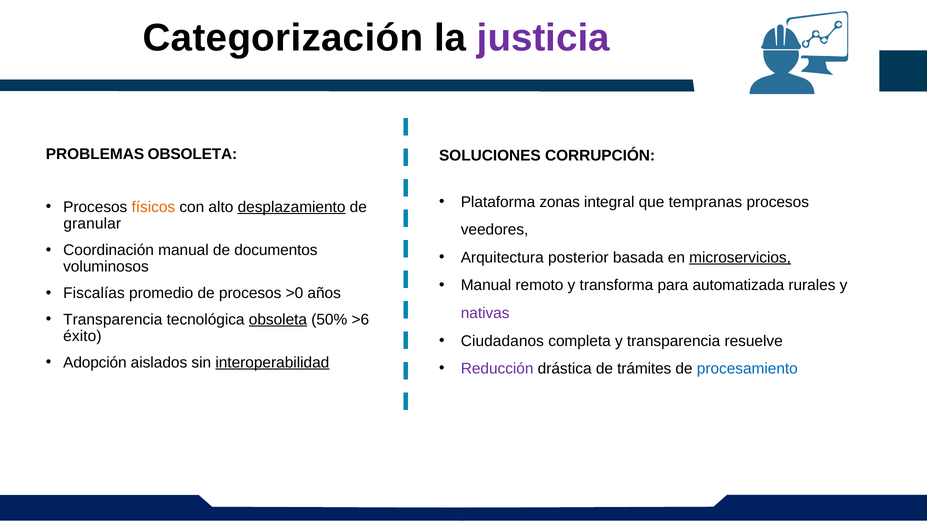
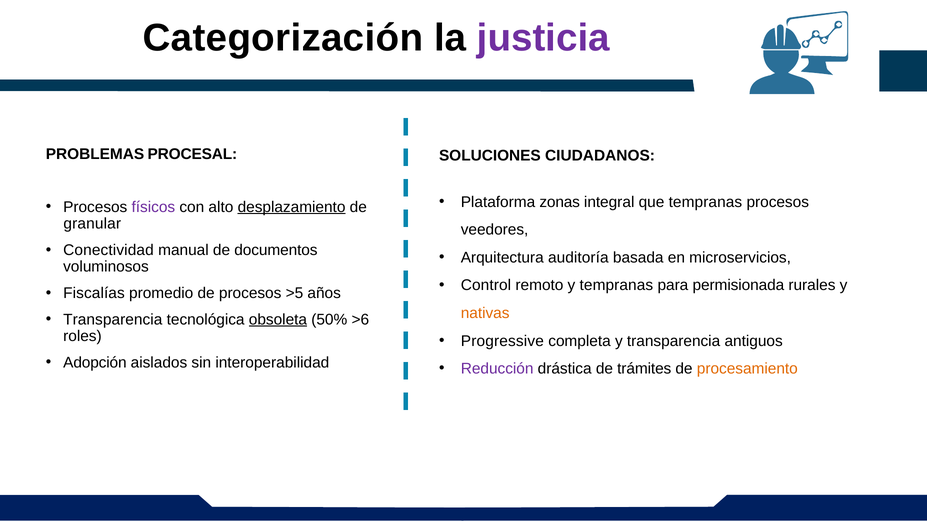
PROBLEMAS OBSOLETA: OBSOLETA -> PROCESAL
CORRUPCIÓN: CORRUPCIÓN -> CIUDADANOS
físicos colour: orange -> purple
Coordinación: Coordinación -> Conectividad
posterior: posterior -> auditoría
microservicios underline: present -> none
Manual at (486, 285): Manual -> Control
y transforma: transforma -> tempranas
automatizada: automatizada -> permisionada
>0: >0 -> >5
nativas colour: purple -> orange
éxito: éxito -> roles
Ciudadanos: Ciudadanos -> Progressive
resuelve: resuelve -> antiguos
interoperabilidad underline: present -> none
procesamiento colour: blue -> orange
